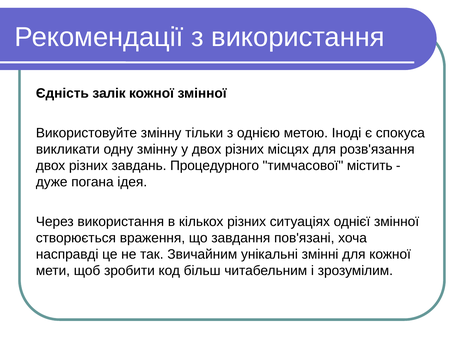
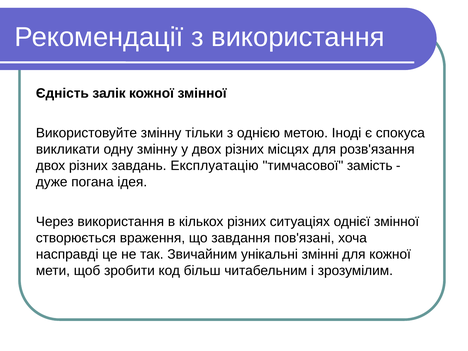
Процедурного: Процедурного -> Експлуатацію
містить: містить -> замість
